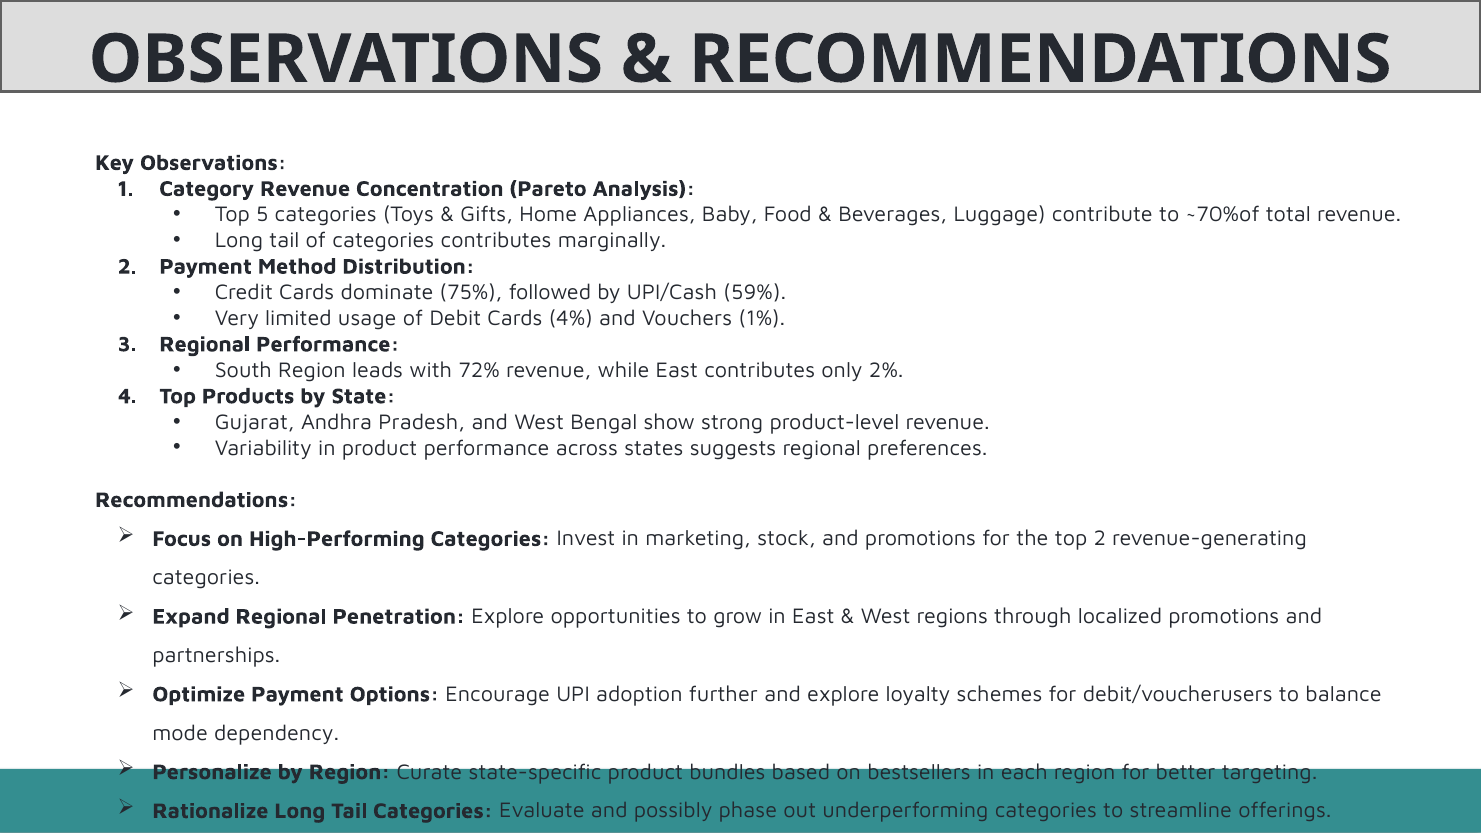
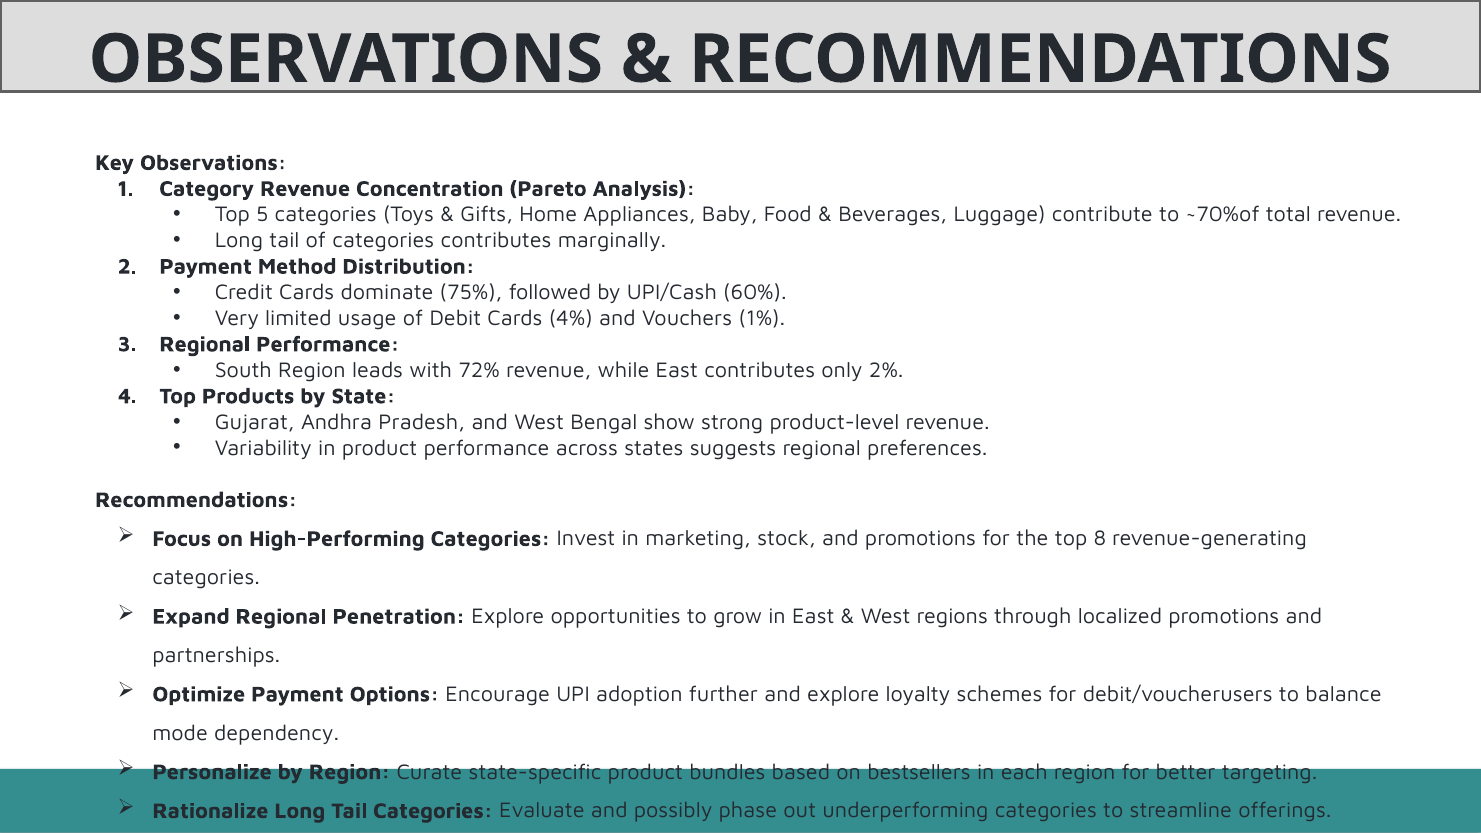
59%: 59% -> 60%
top 2: 2 -> 8
